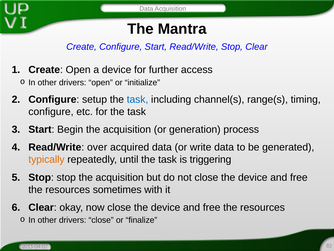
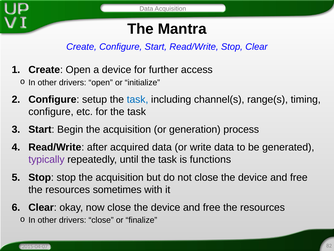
over: over -> after
typically colour: orange -> purple
triggering: triggering -> functions
